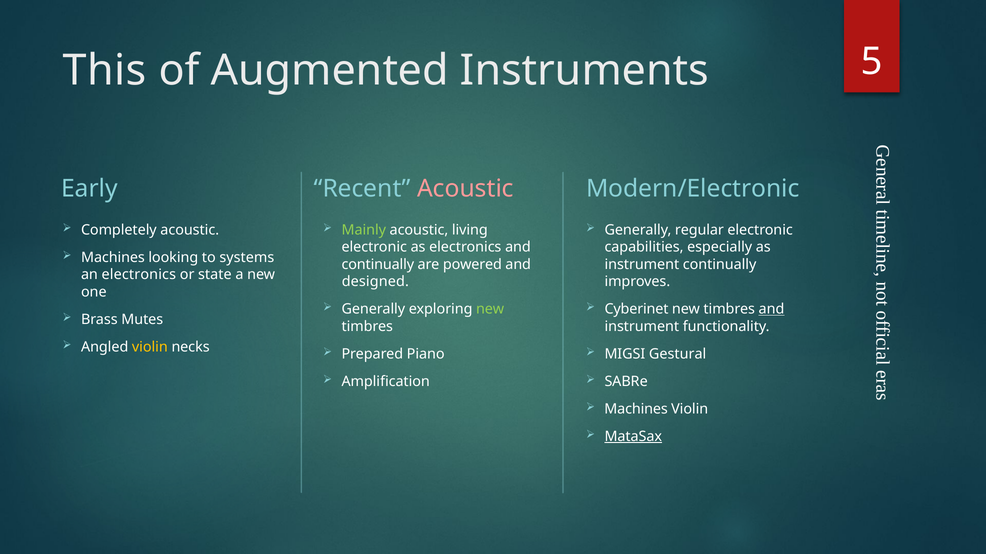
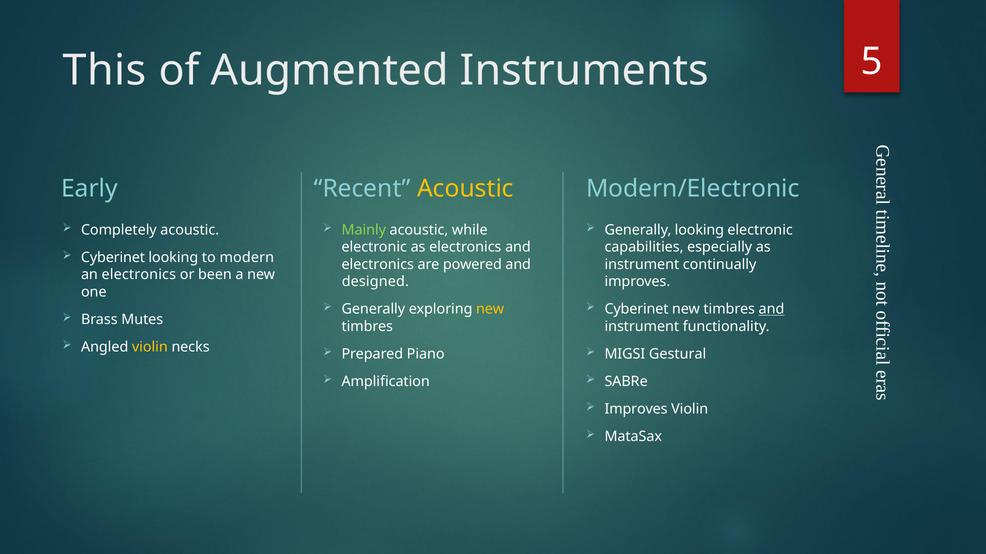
Acoustic at (466, 189) colour: pink -> yellow
living: living -> while
Generally regular: regular -> looking
Machines at (113, 258): Machines -> Cyberinet
systems: systems -> modern
continually at (378, 265): continually -> electronics
state: state -> been
new at (490, 309) colour: light green -> yellow
Machines at (636, 409): Machines -> Improves
MataSax underline: present -> none
